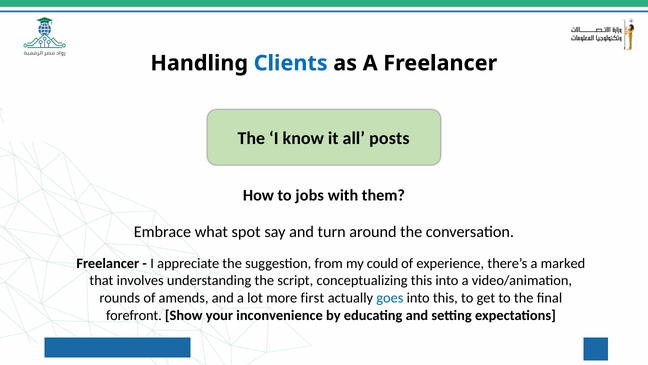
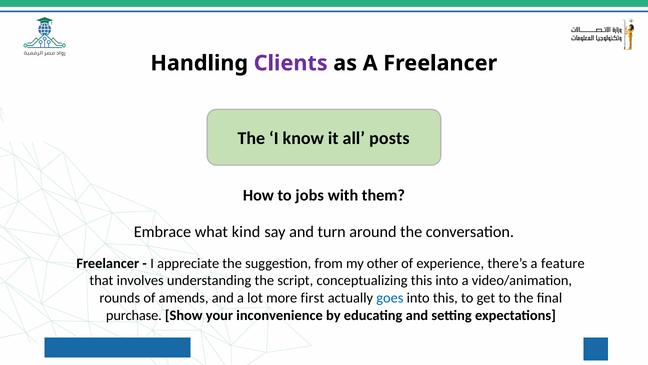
Clients colour: blue -> purple
spot: spot -> kind
could: could -> other
marked: marked -> feature
forefront: forefront -> purchase
